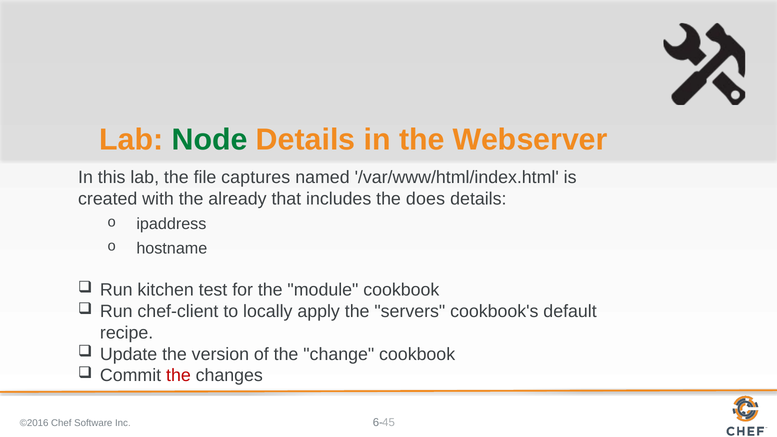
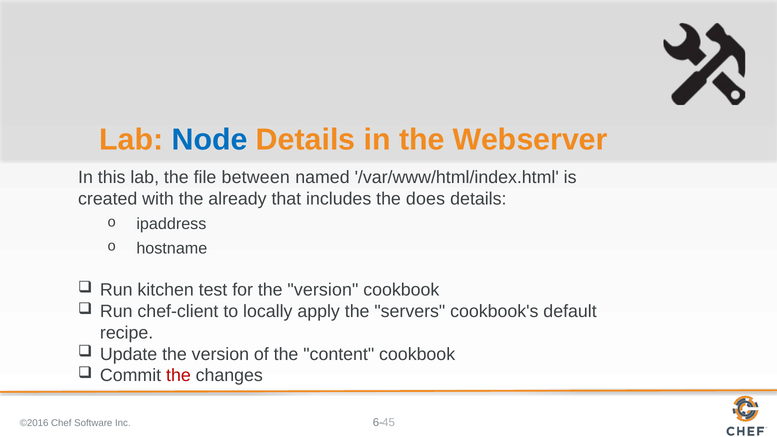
Node colour: green -> blue
captures: captures -> between
for the module: module -> version
change: change -> content
